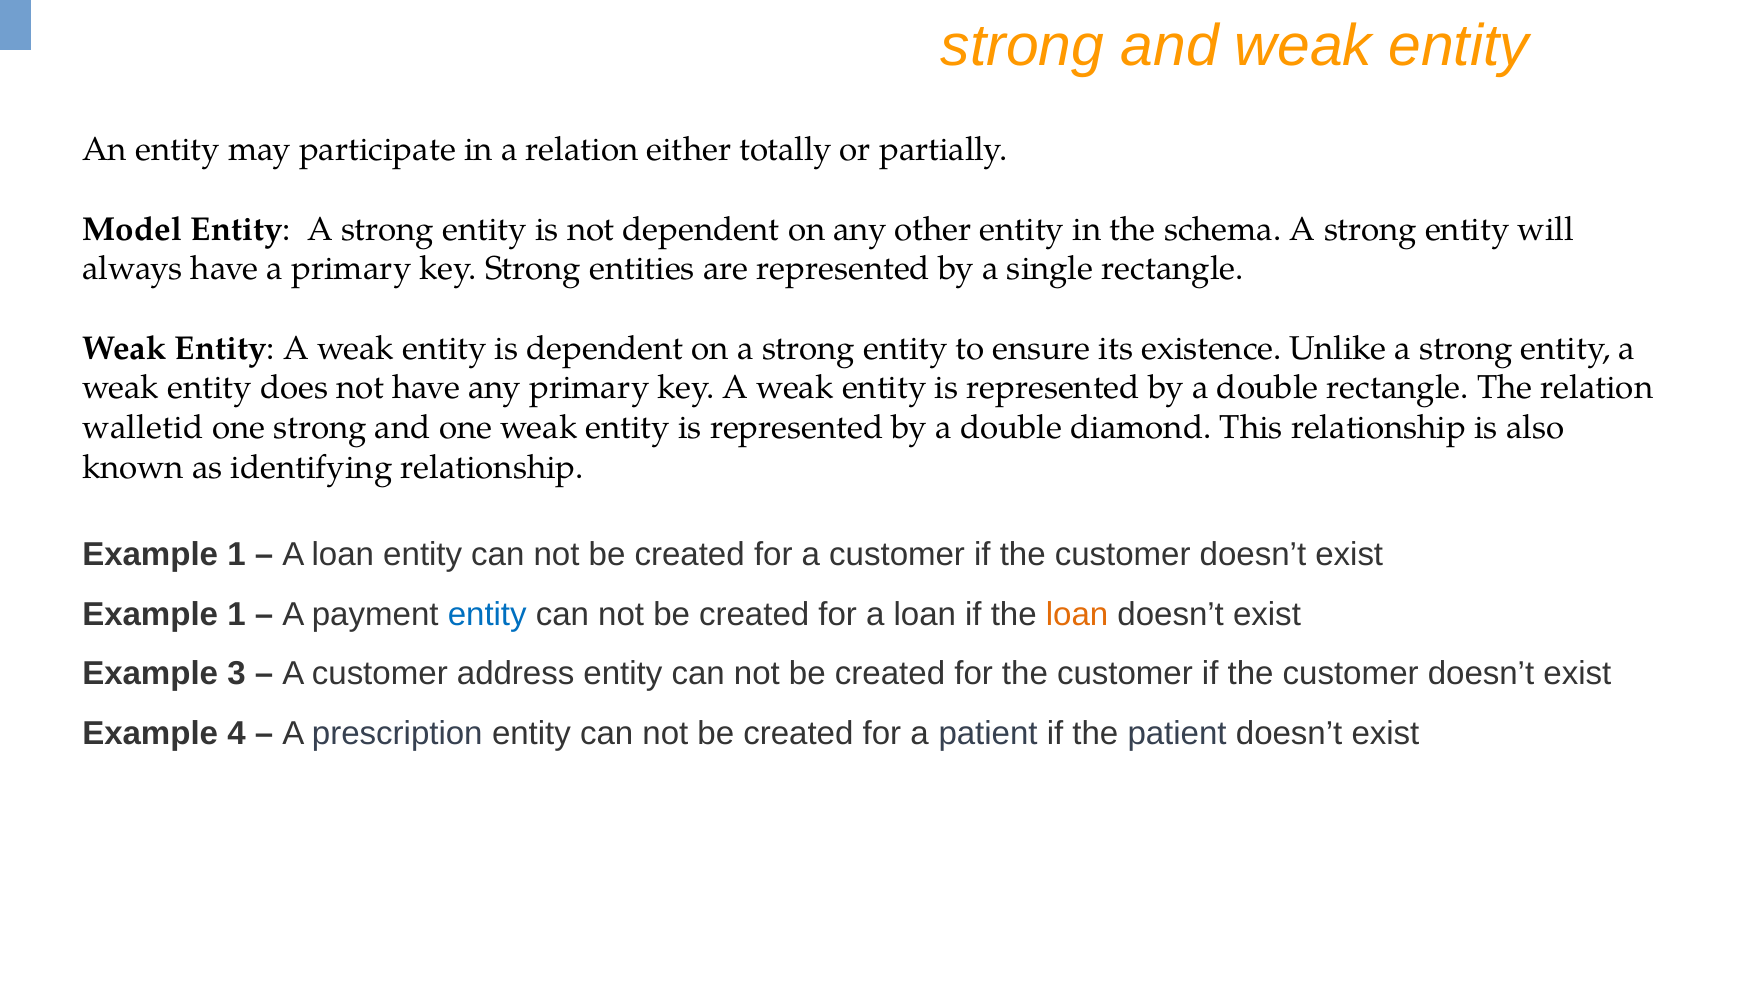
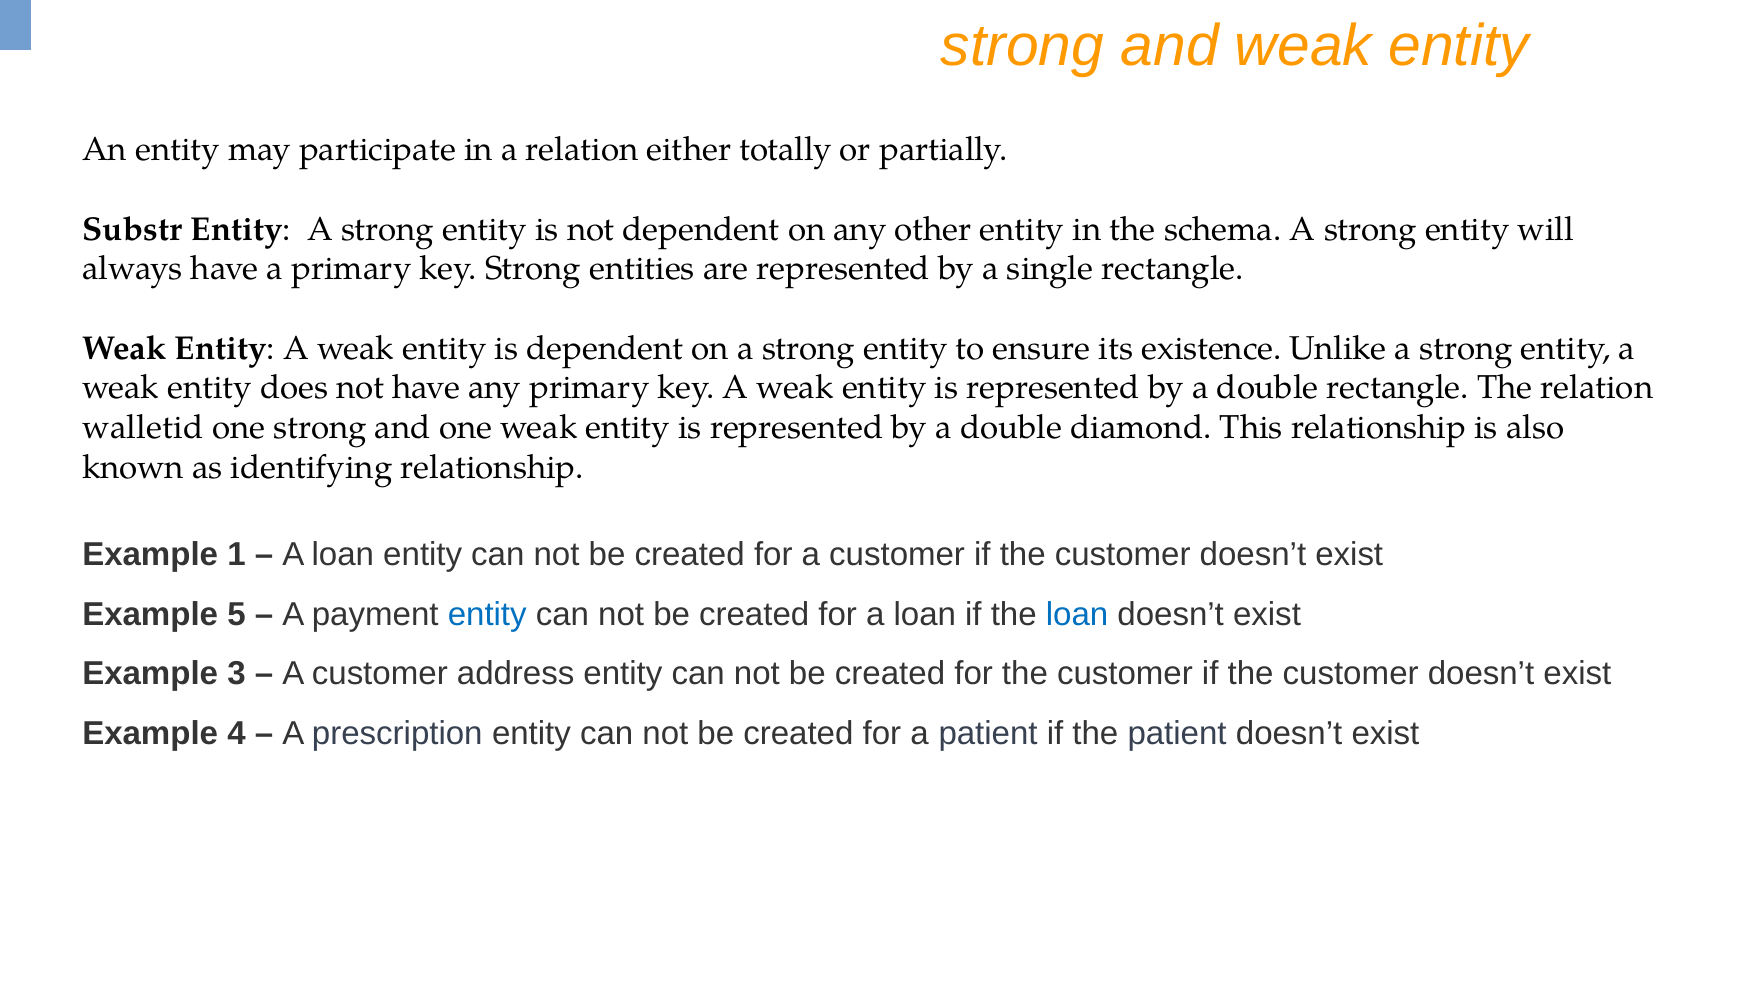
Model: Model -> Substr
1 at (236, 614): 1 -> 5
loan at (1077, 614) colour: orange -> blue
